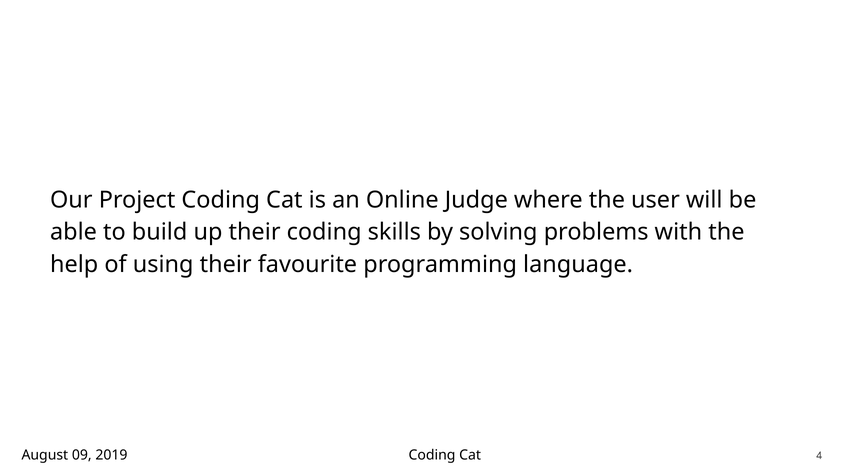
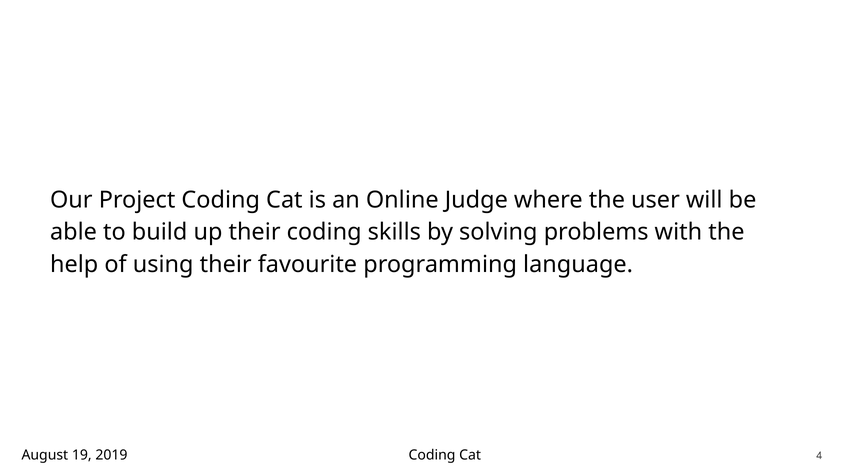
09: 09 -> 19
